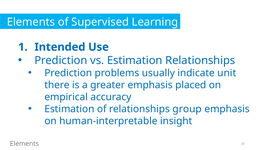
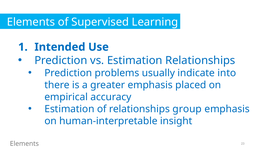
unit: unit -> into
